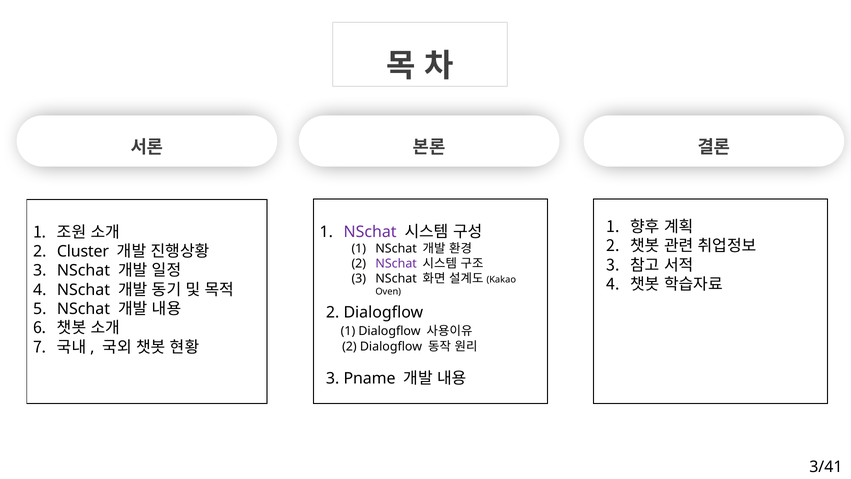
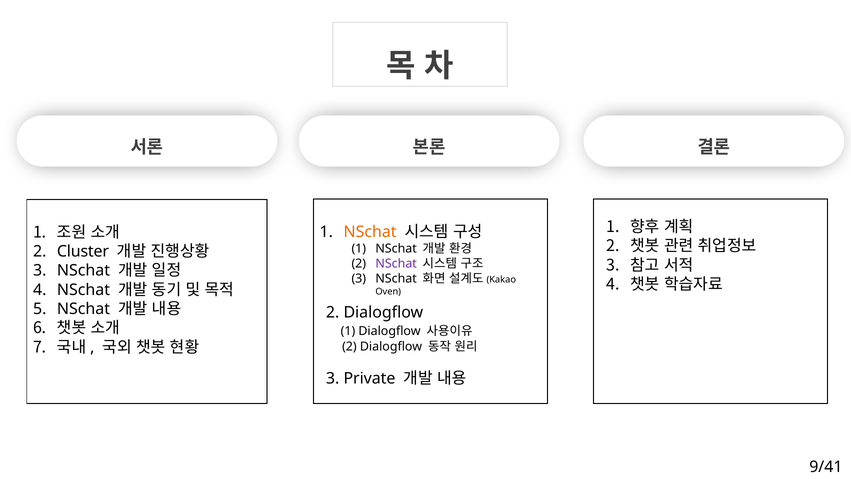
NSchat at (370, 232) colour: purple -> orange
Pname: Pname -> Private
3/41: 3/41 -> 9/41
